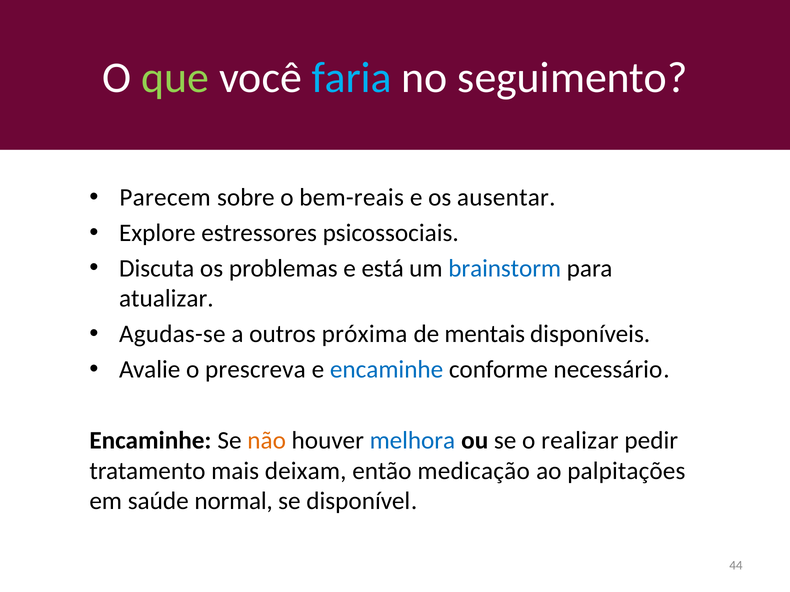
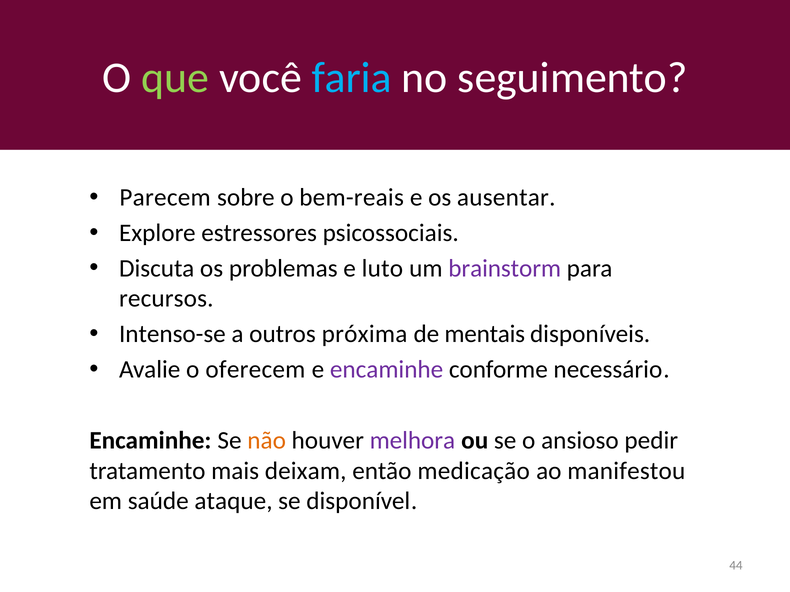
está: está -> luto
brainstorm colour: blue -> purple
atualizar: atualizar -> recursos
Agudas-se: Agudas-se -> Intenso-se
prescreva: prescreva -> oferecem
encaminhe at (387, 370) colour: blue -> purple
melhora colour: blue -> purple
realizar: realizar -> ansioso
palpitações: palpitações -> manifestou
normal: normal -> ataque
